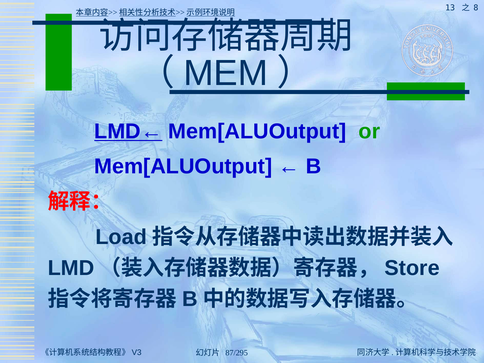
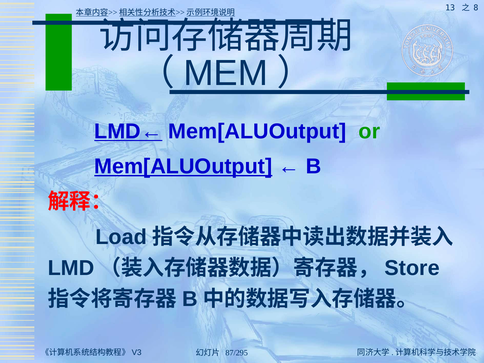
Mem[ALUOutput at (183, 167) underline: none -> present
